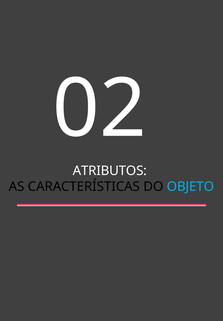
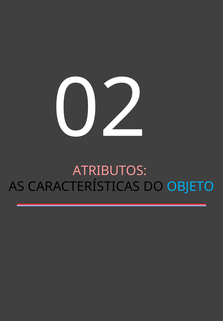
ATRIBUTOS colour: white -> pink
